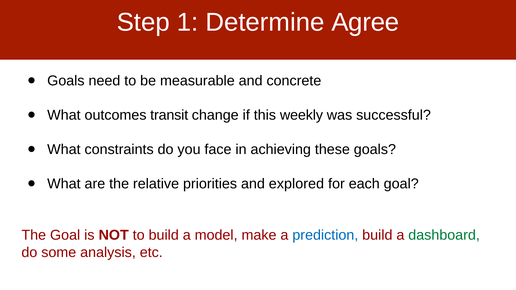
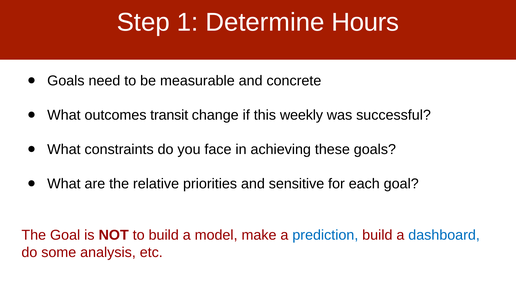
Agree: Agree -> Hours
explored: explored -> sensitive
dashboard colour: green -> blue
